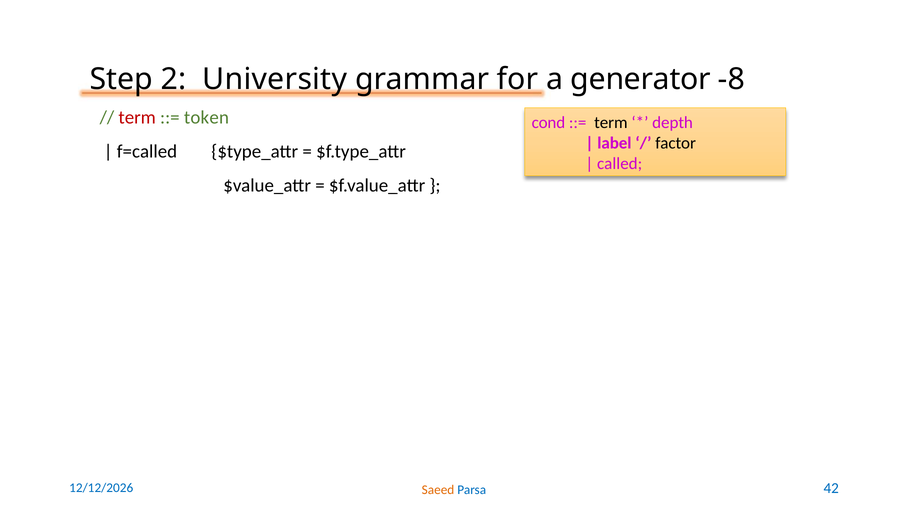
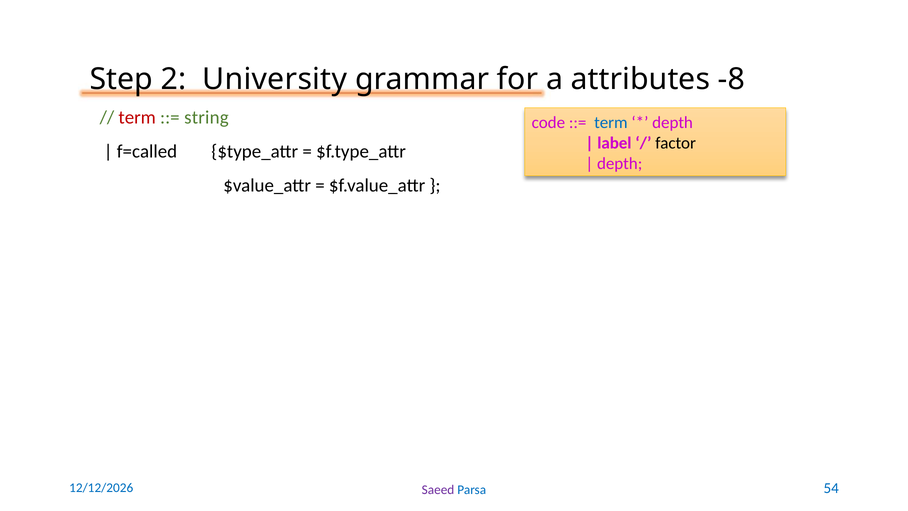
generator: generator -> attributes
token: token -> string
cond: cond -> code
term at (611, 123) colour: black -> blue
called at (620, 163): called -> depth
Saeed colour: orange -> purple
42: 42 -> 54
